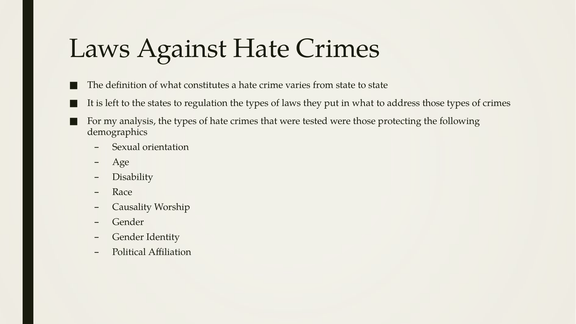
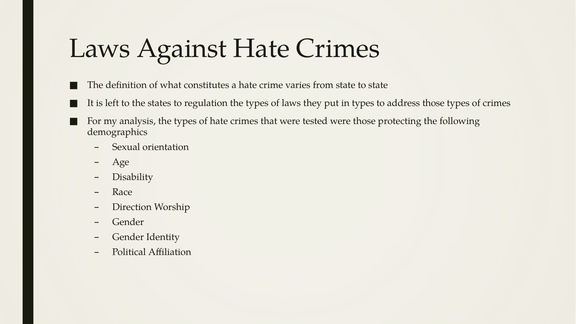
in what: what -> types
Causality: Causality -> Direction
